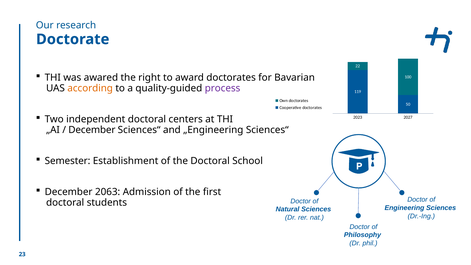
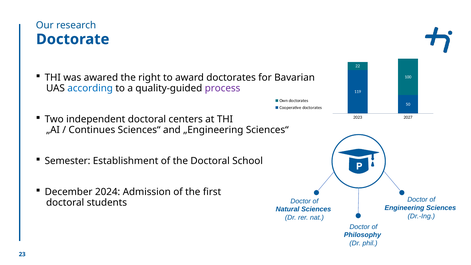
according colour: orange -> blue
December at (92, 130): December -> Continues
2063: 2063 -> 2024
